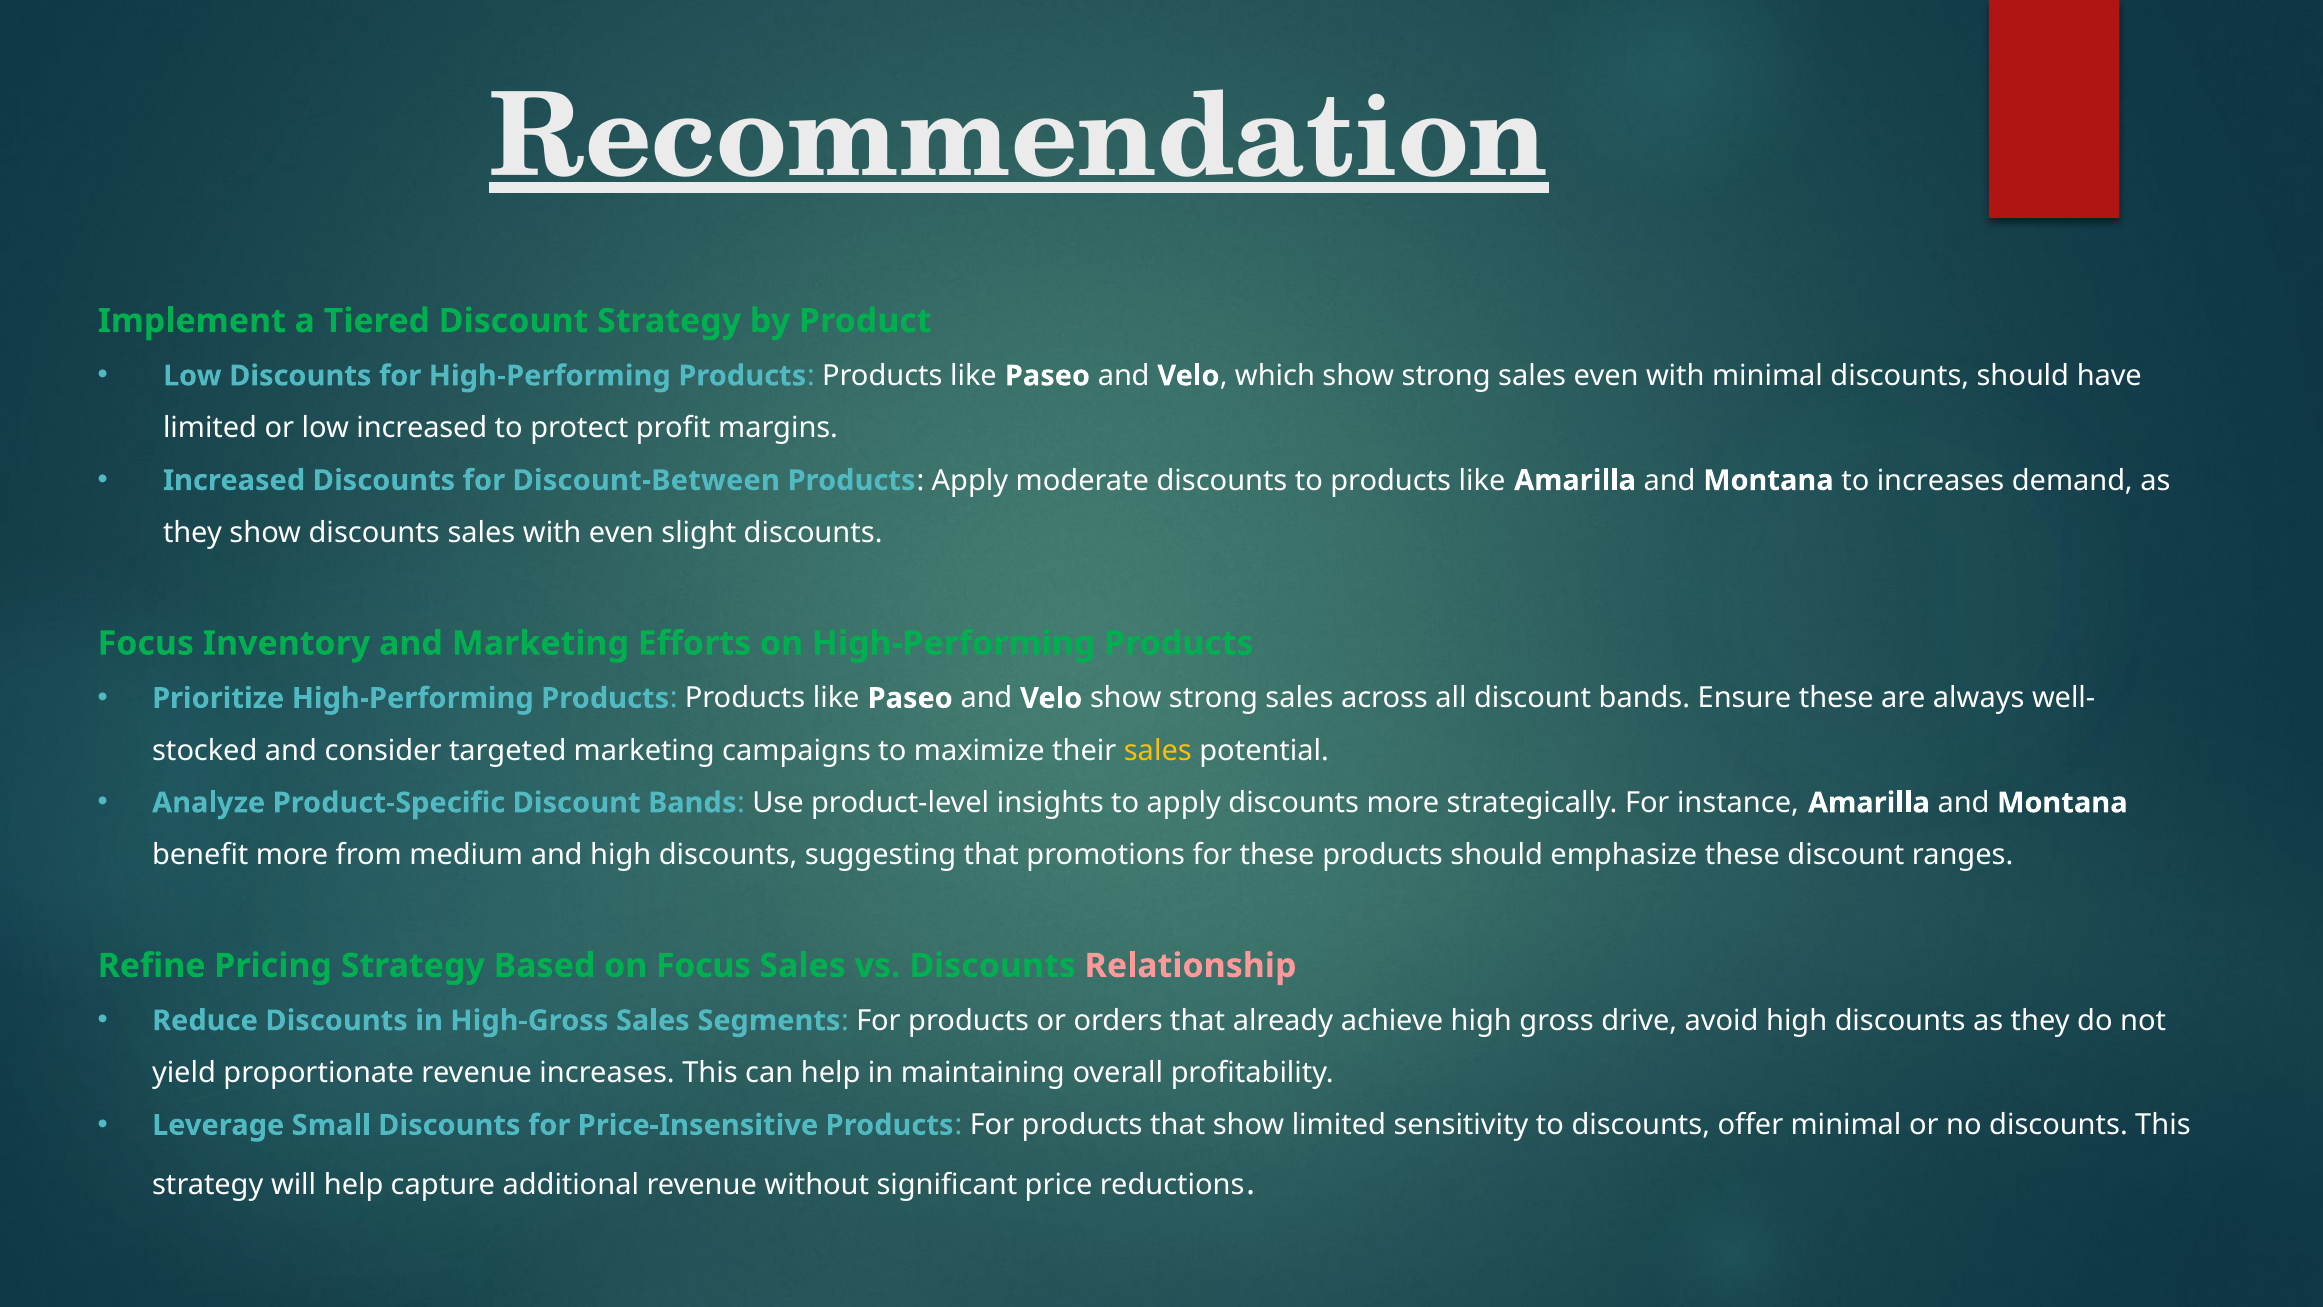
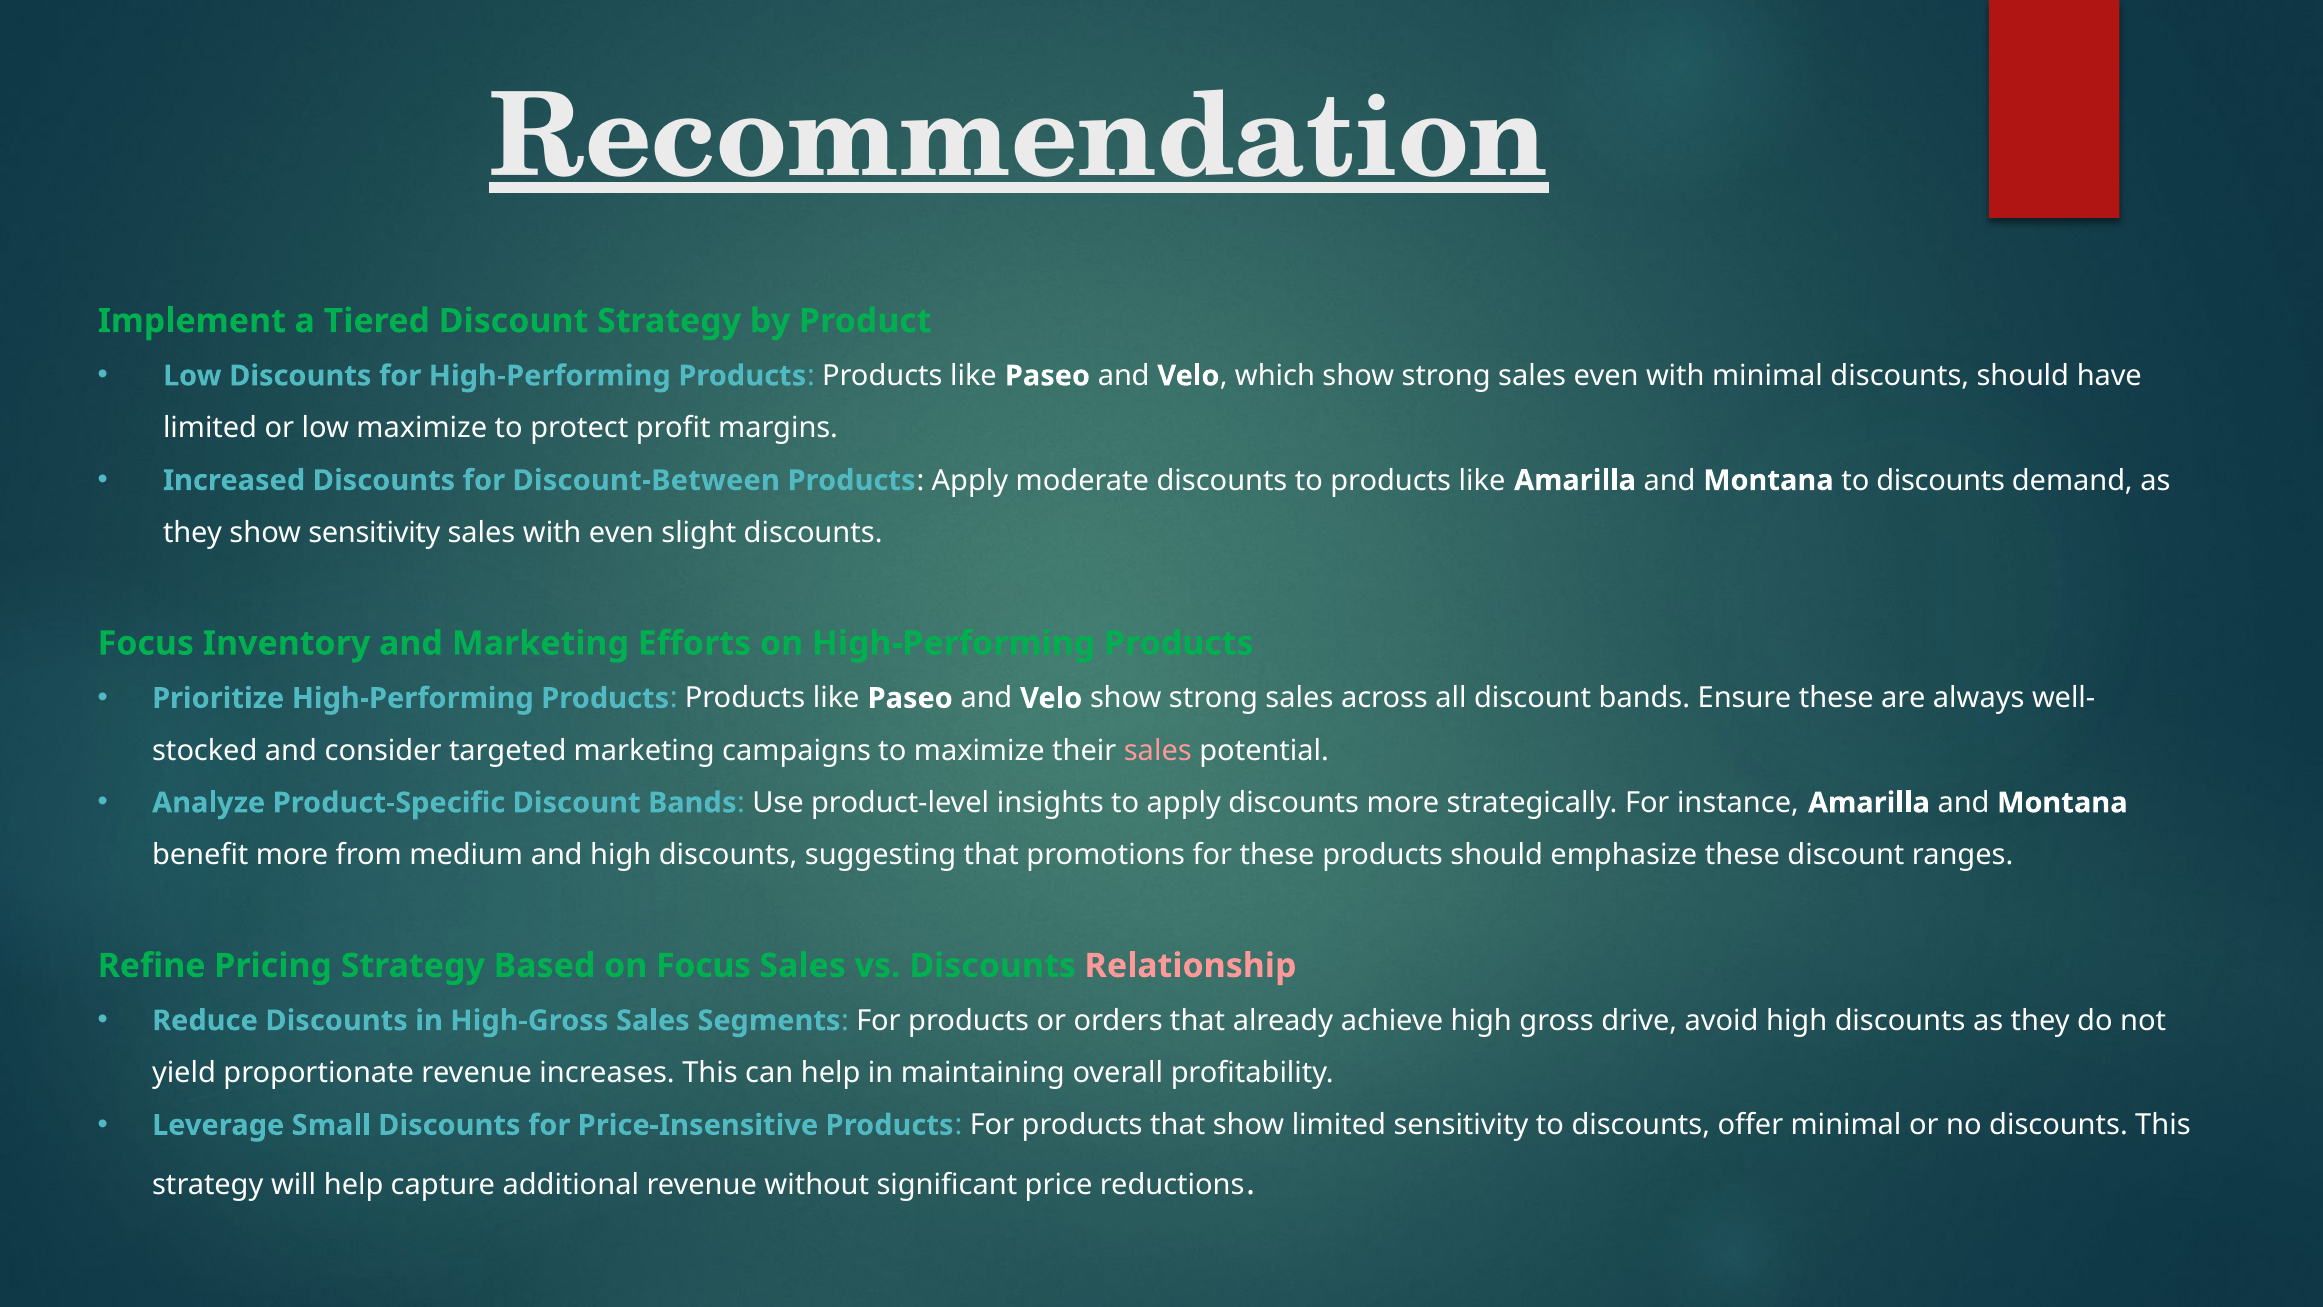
low increased: increased -> maximize
Montana to increases: increases -> discounts
show discounts: discounts -> sensitivity
sales at (1158, 750) colour: yellow -> pink
